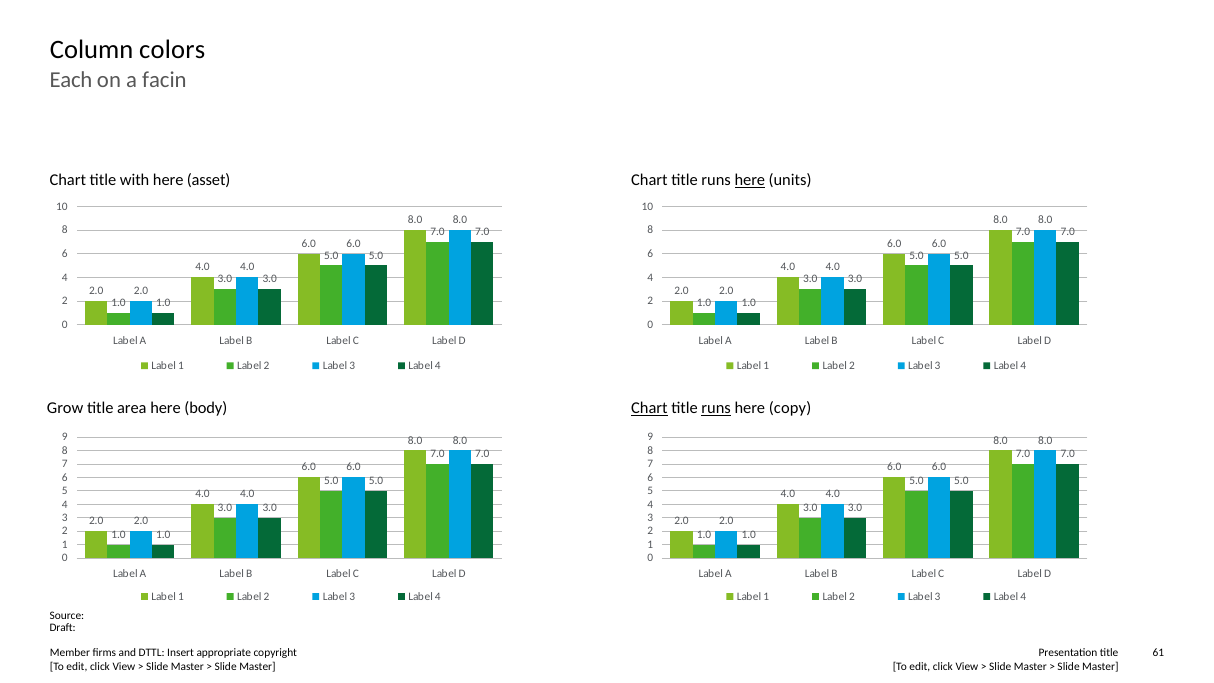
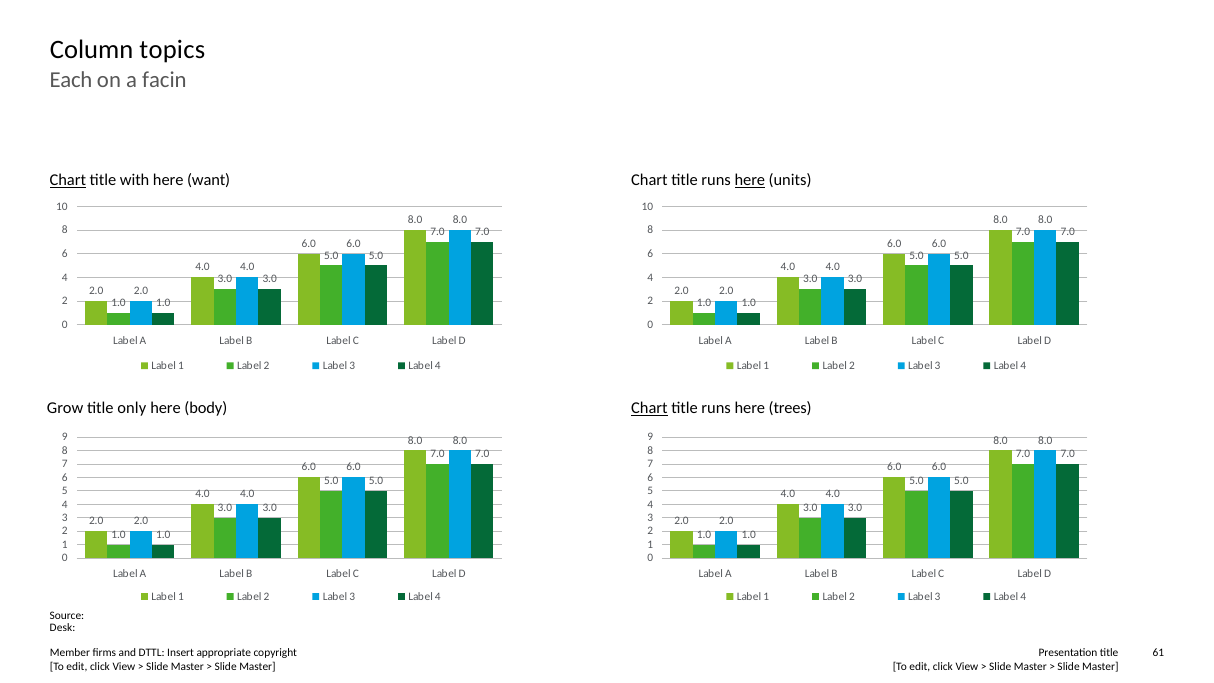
colors: colors -> topics
Chart at (68, 180) underline: none -> present
asset: asset -> want
area: area -> only
runs at (716, 408) underline: present -> none
copy: copy -> trees
Draft: Draft -> Desk
